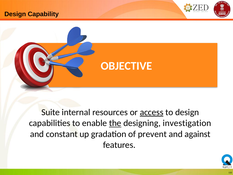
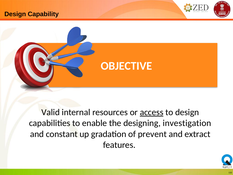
Suite: Suite -> Valid
the underline: present -> none
against: against -> extract
